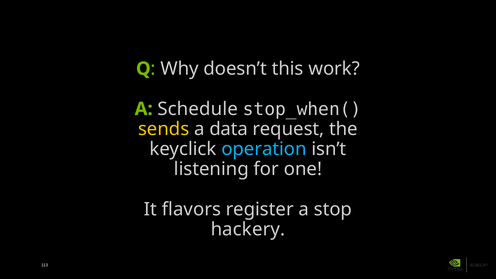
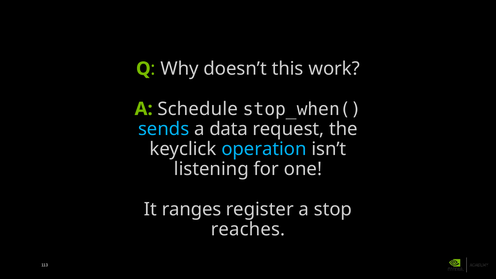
sends colour: yellow -> light blue
flavors: flavors -> ranges
hackery: hackery -> reaches
